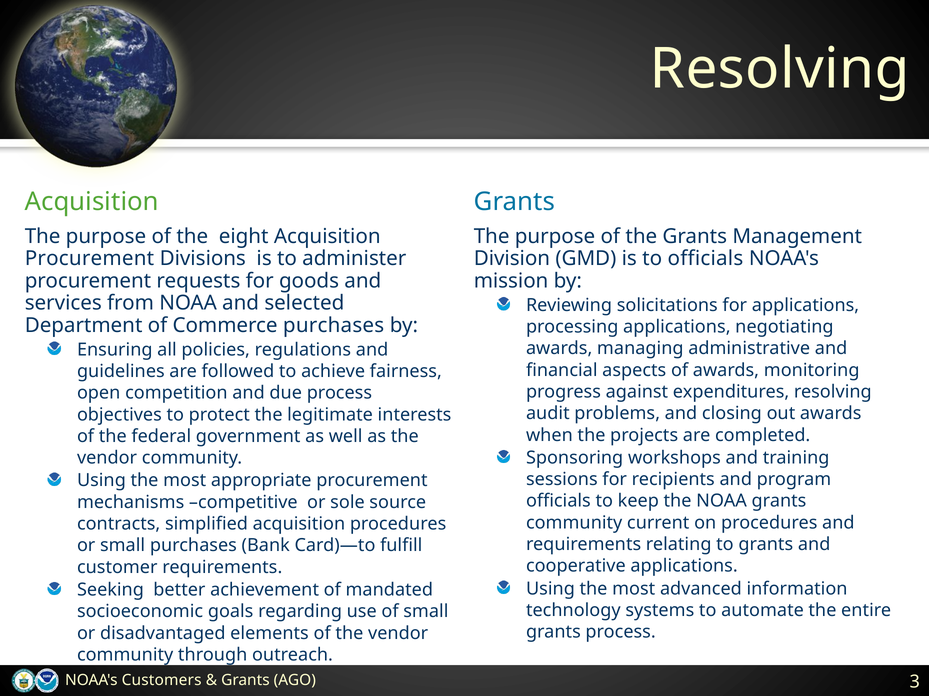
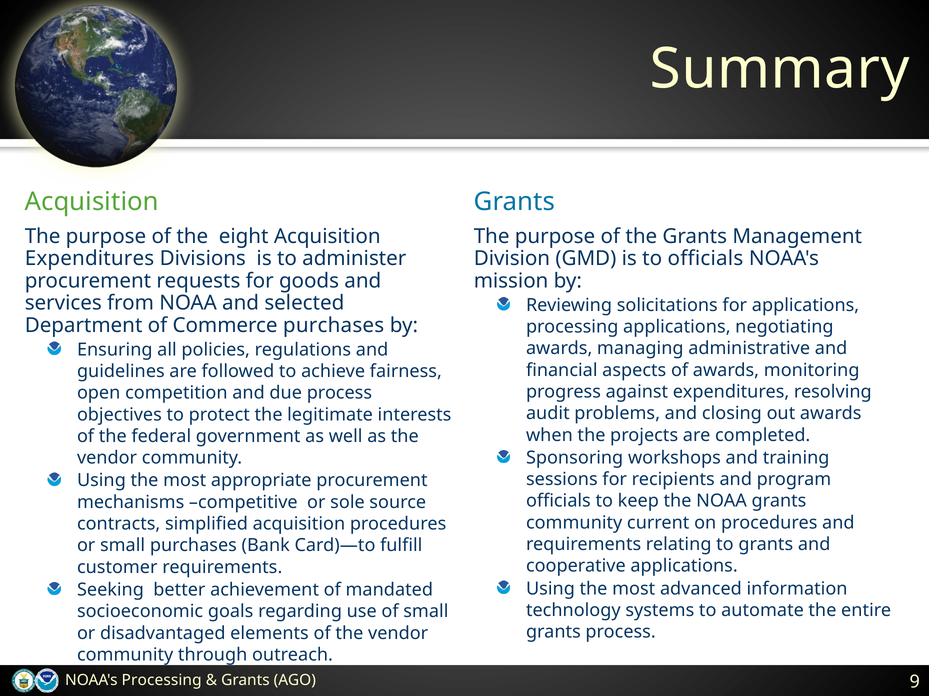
Resolving at (780, 69): Resolving -> Summary
Procurement at (89, 259): Procurement -> Expenditures
NOAA's Customers: Customers -> Processing
3: 3 -> 9
